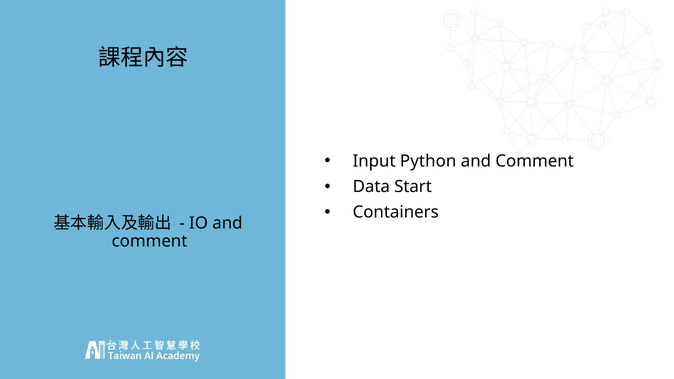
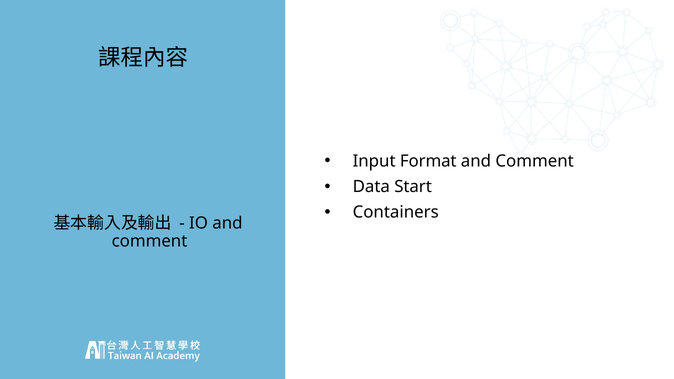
Python: Python -> Format
